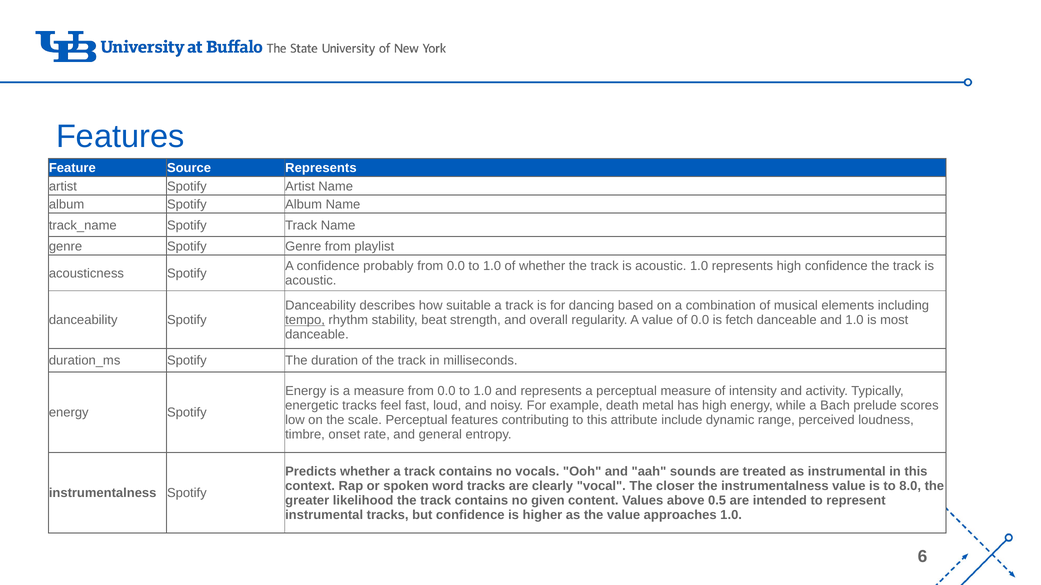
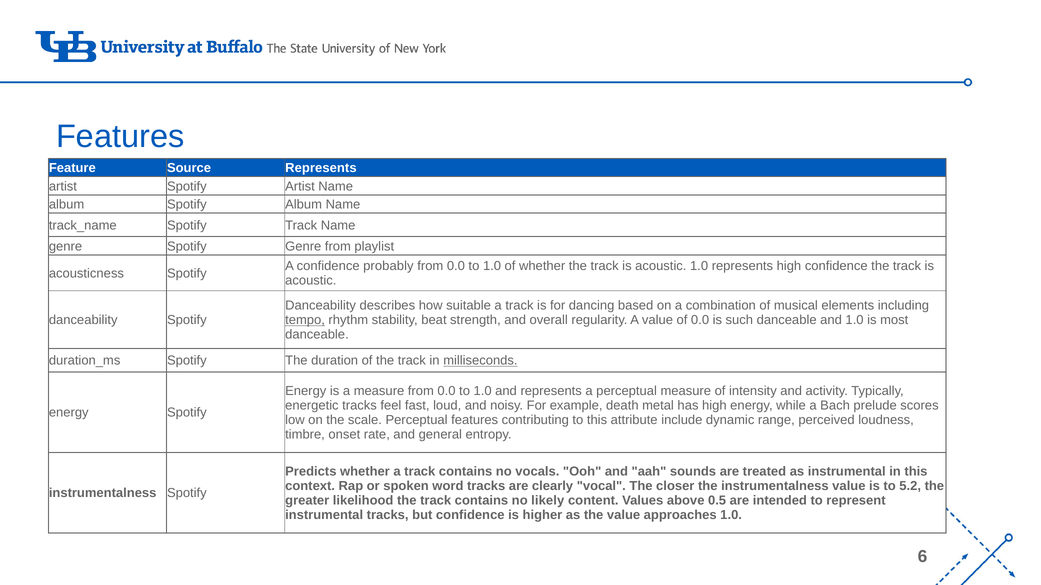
fetch: fetch -> such
milliseconds underline: none -> present
8.0: 8.0 -> 5.2
given: given -> likely
